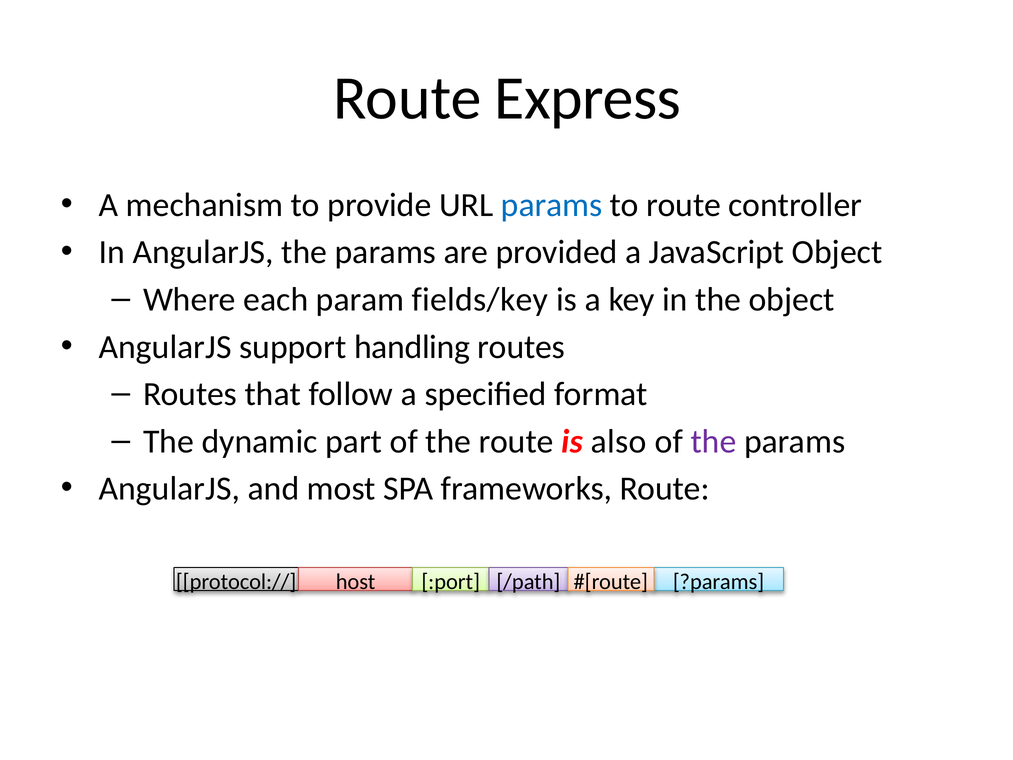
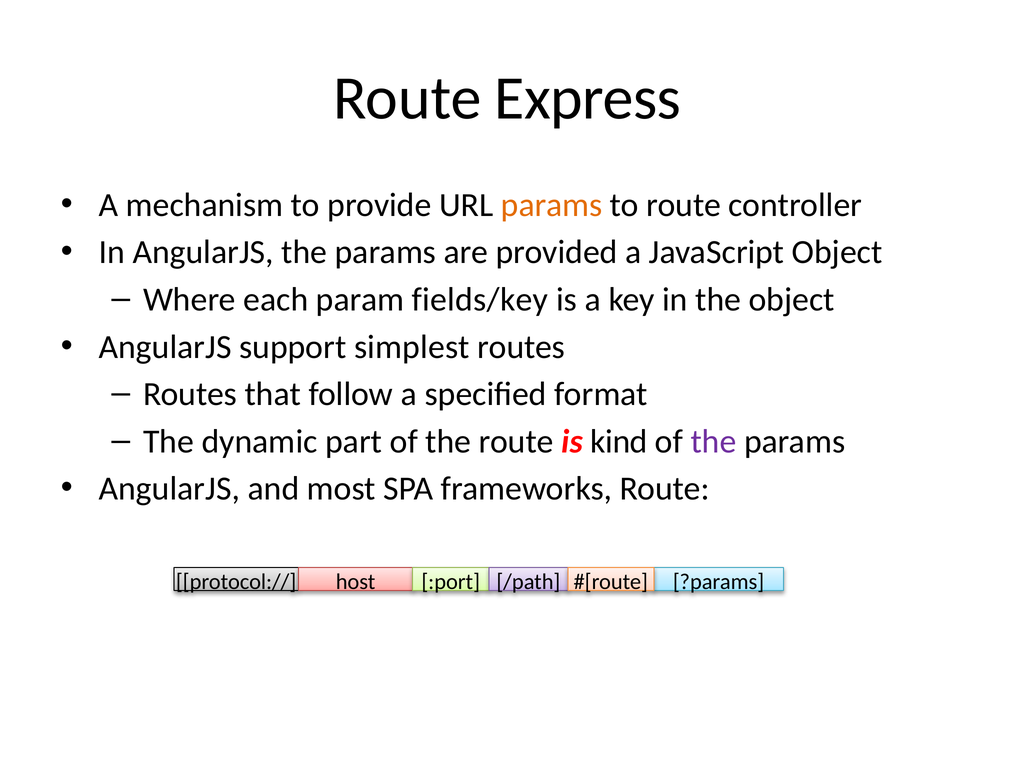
params at (552, 205) colour: blue -> orange
handling: handling -> simplest
also: also -> kind
